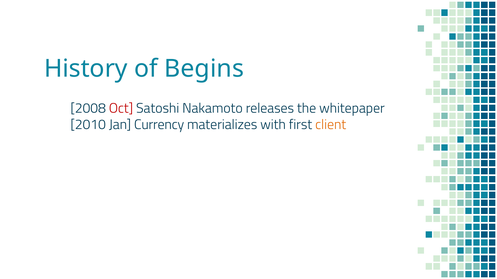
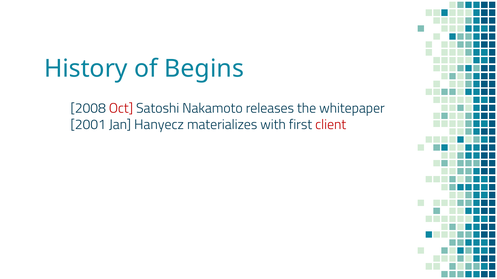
2010: 2010 -> 2001
Currency: Currency -> Hanyecz
client colour: orange -> red
